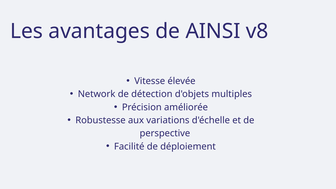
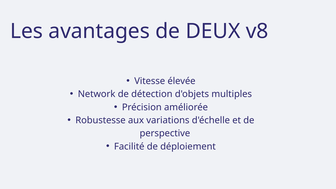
AINSI: AINSI -> DEUX
